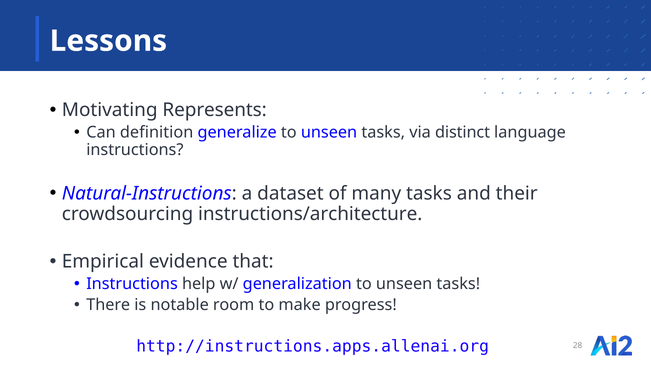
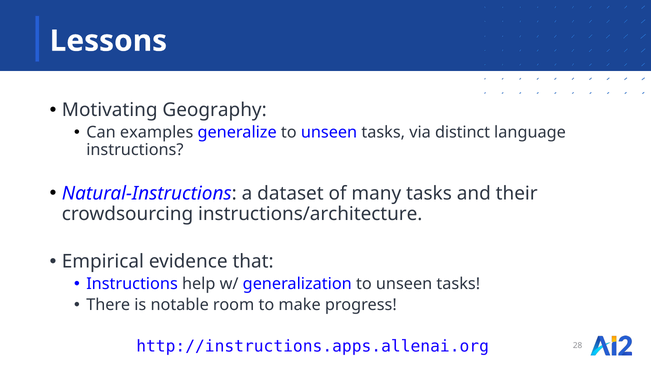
Represents: Represents -> Geography
definition: definition -> examples
